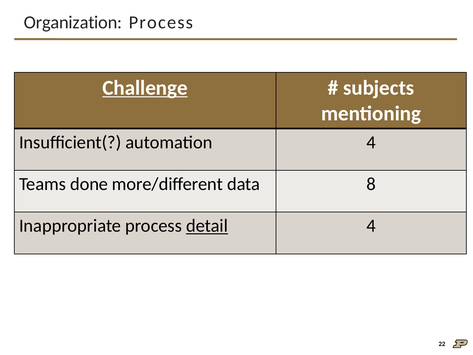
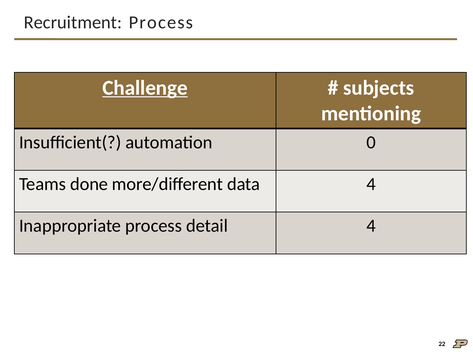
Organization: Organization -> Recruitment
automation 4: 4 -> 0
data 8: 8 -> 4
detail underline: present -> none
